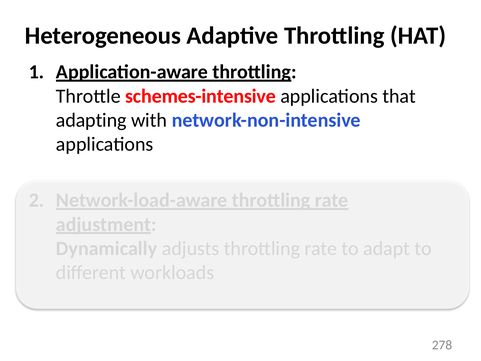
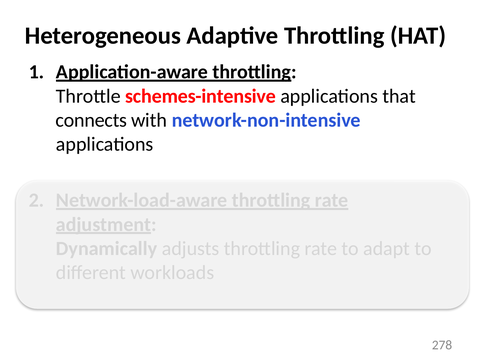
adapting: adapting -> connects
